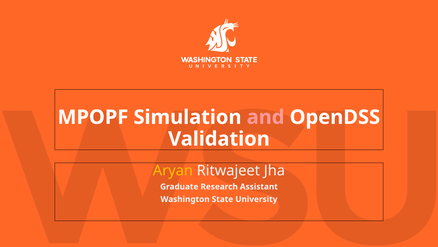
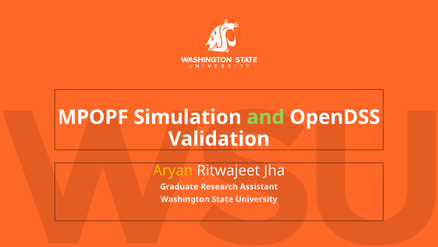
and colour: pink -> light green
